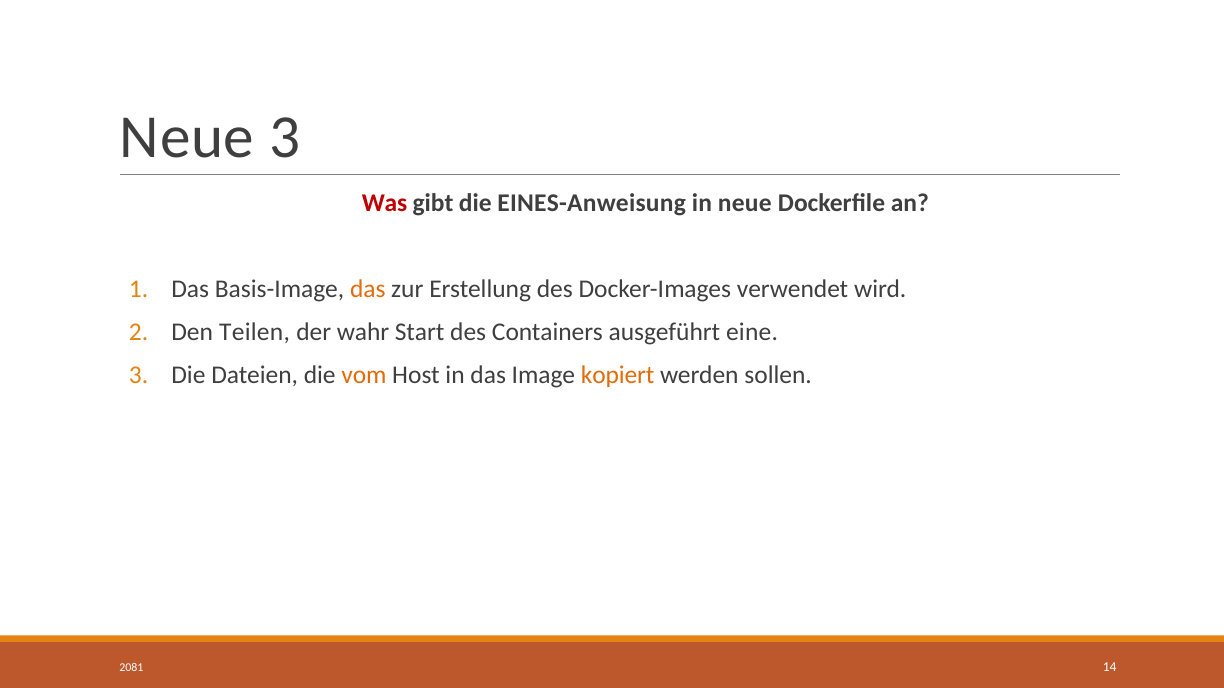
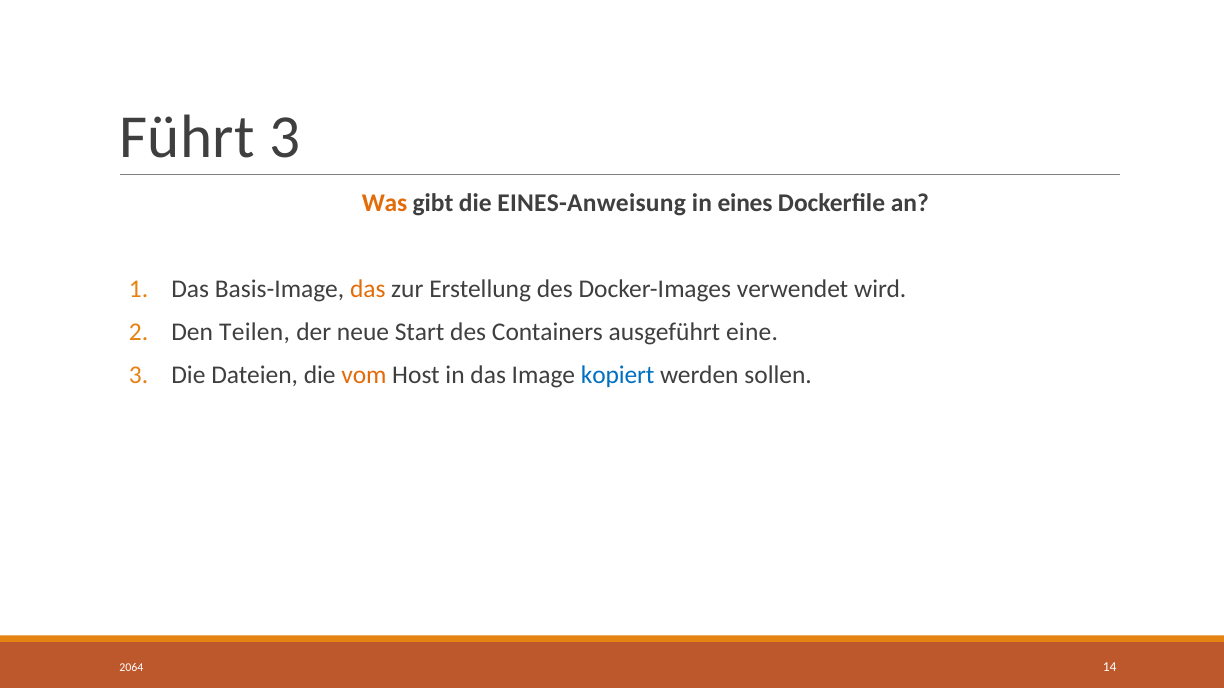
Neue at (187, 137): Neue -> Führt
Was colour: red -> orange
in neue: neue -> eines
wahr: wahr -> neue
kopiert colour: orange -> blue
2081: 2081 -> 2064
